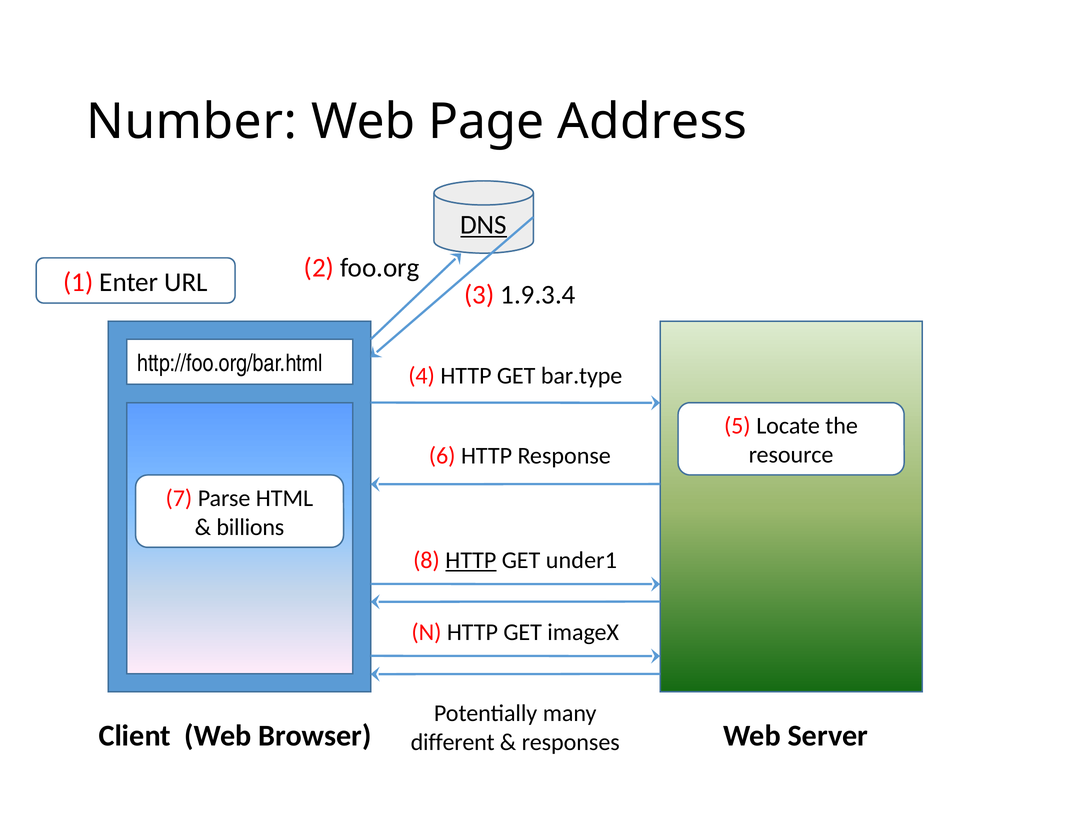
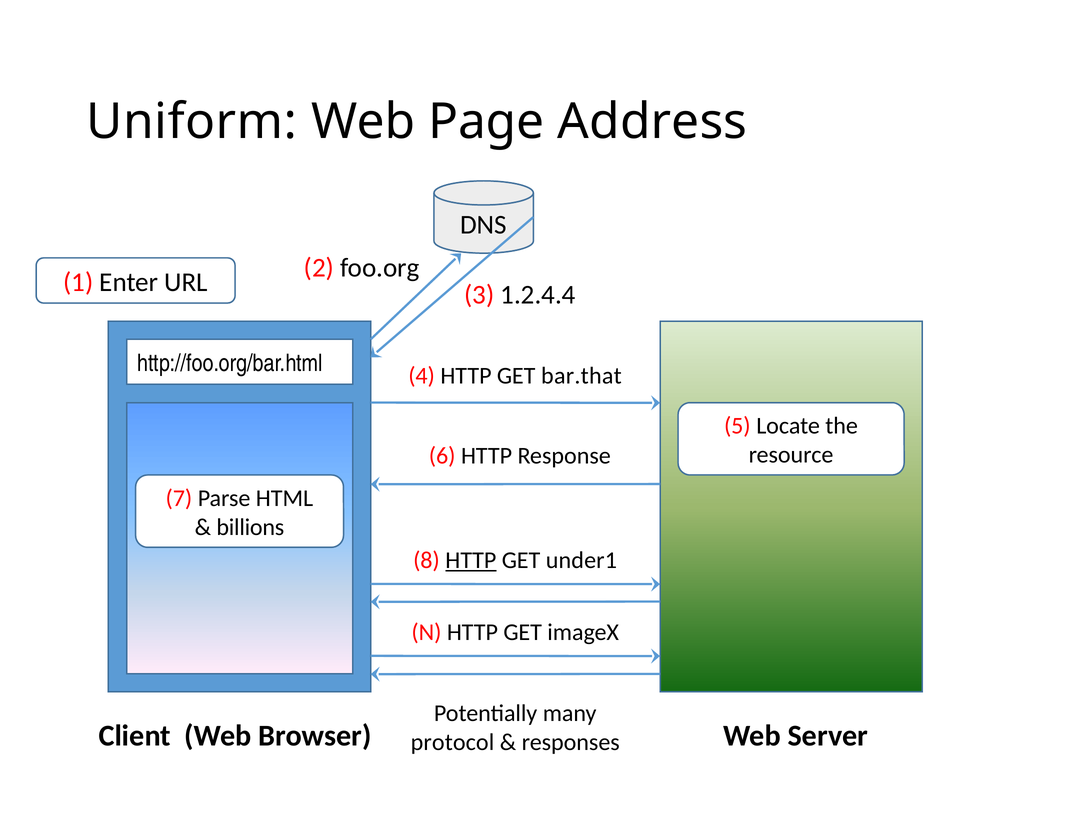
Number: Number -> Uniform
DNS underline: present -> none
1.9.3.4: 1.9.3.4 -> 1.2.4.4
bar.type: bar.type -> bar.that
different: different -> protocol
